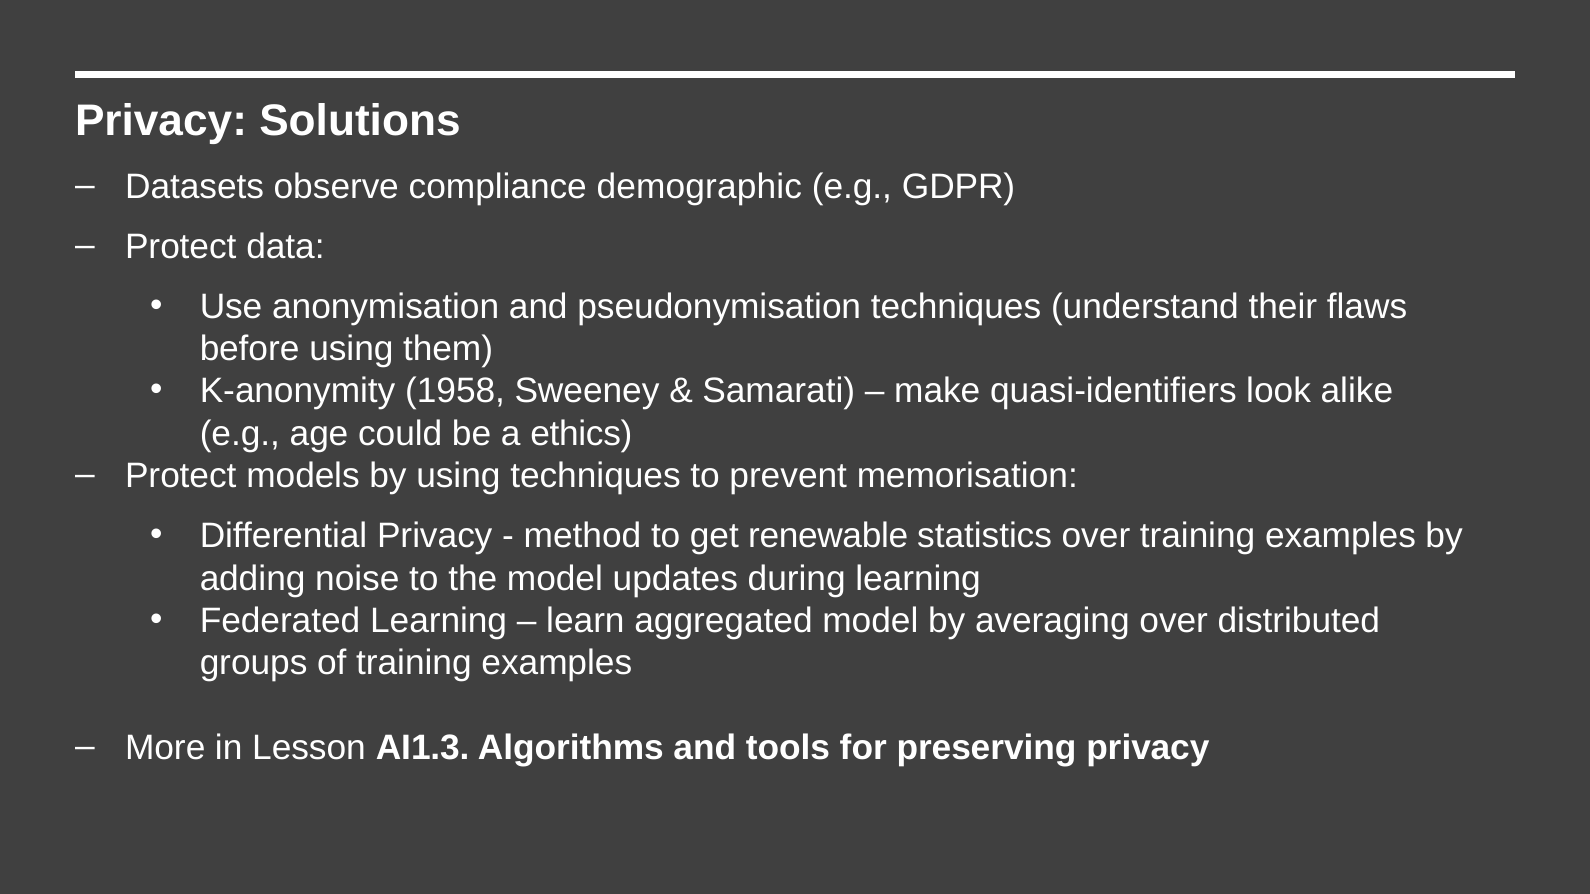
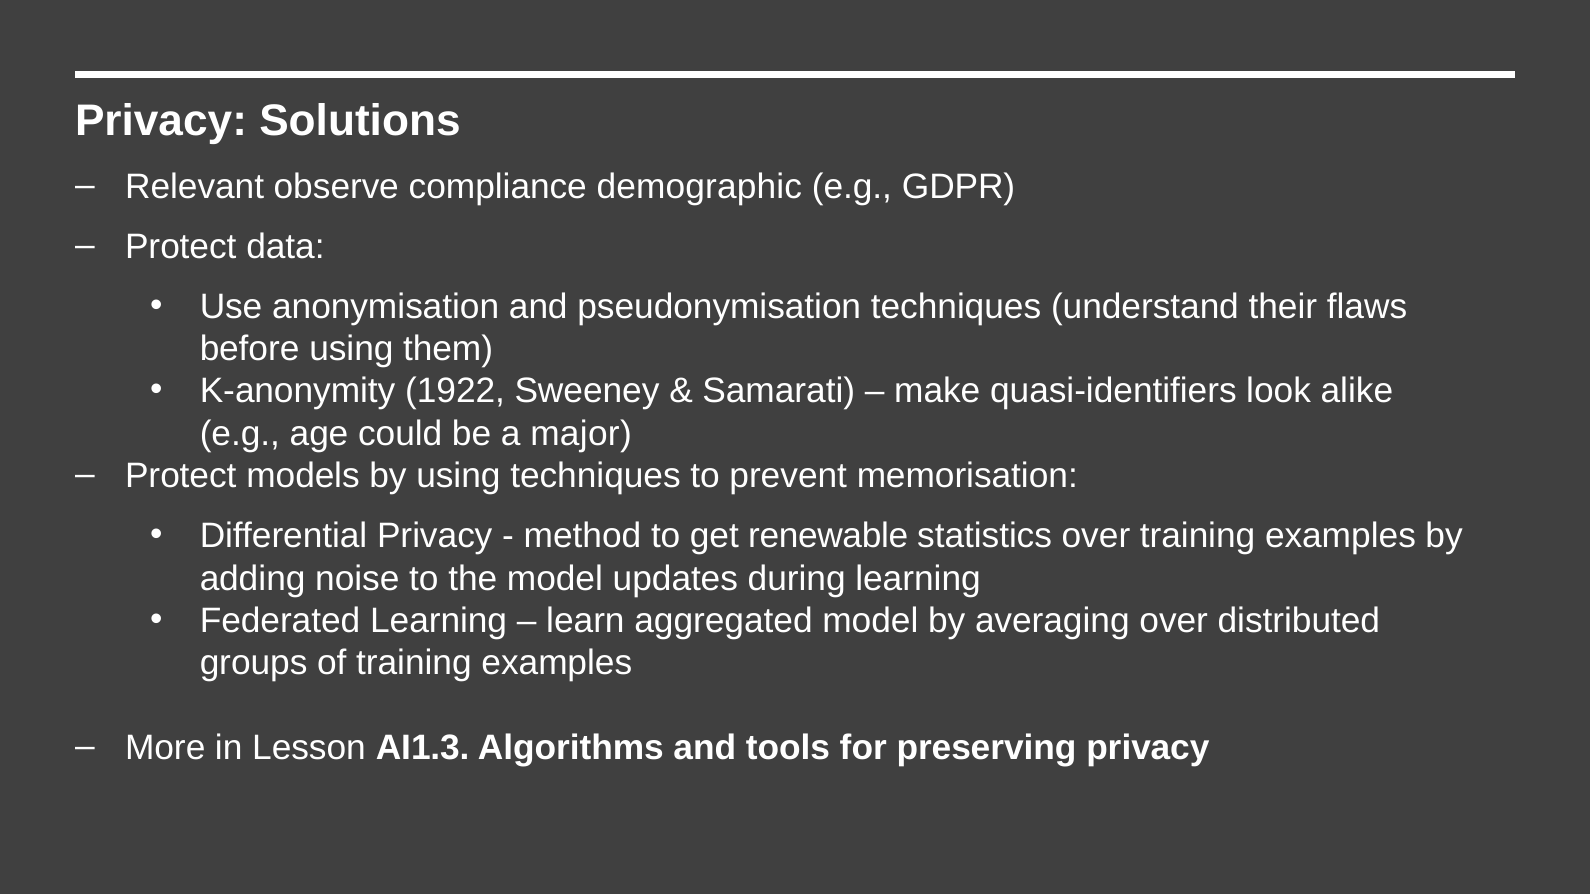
Datasets: Datasets -> Relevant
1958: 1958 -> 1922
ethics: ethics -> major
